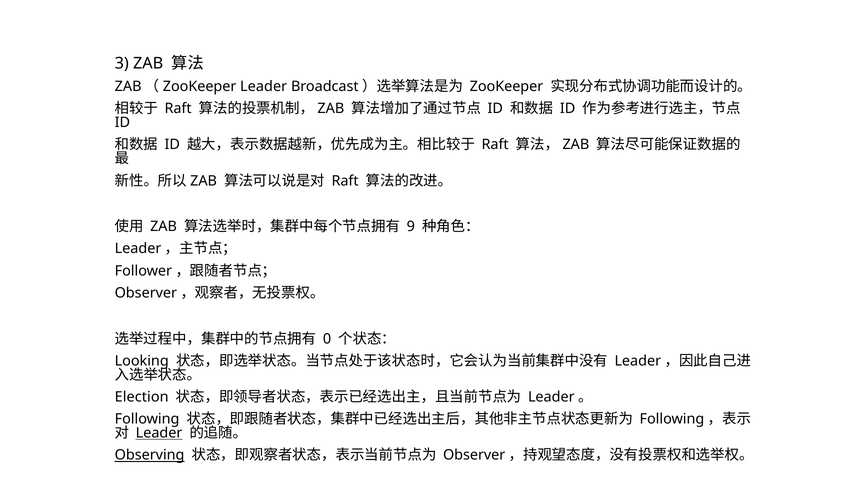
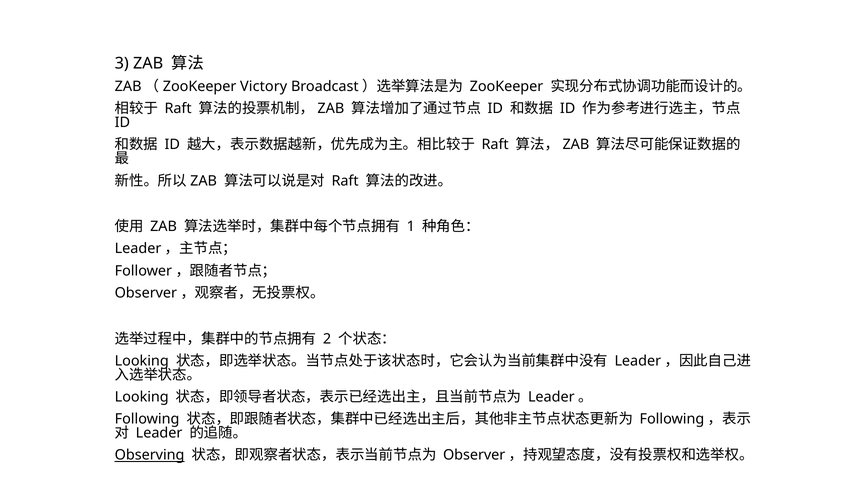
ZAB（ZooKeeper Leader: Leader -> Victory
9: 9 -> 1
0: 0 -> 2
Election at (142, 397): Election -> Looking
Leader at (159, 433) underline: present -> none
